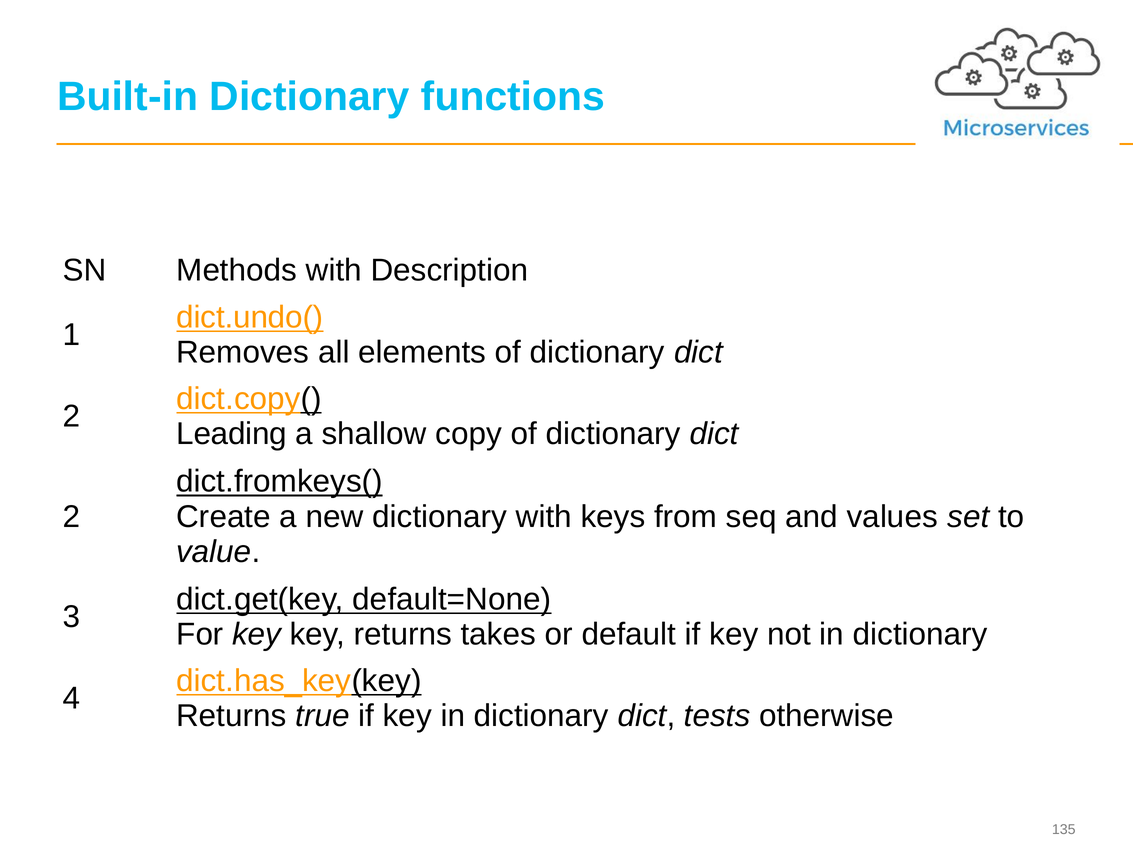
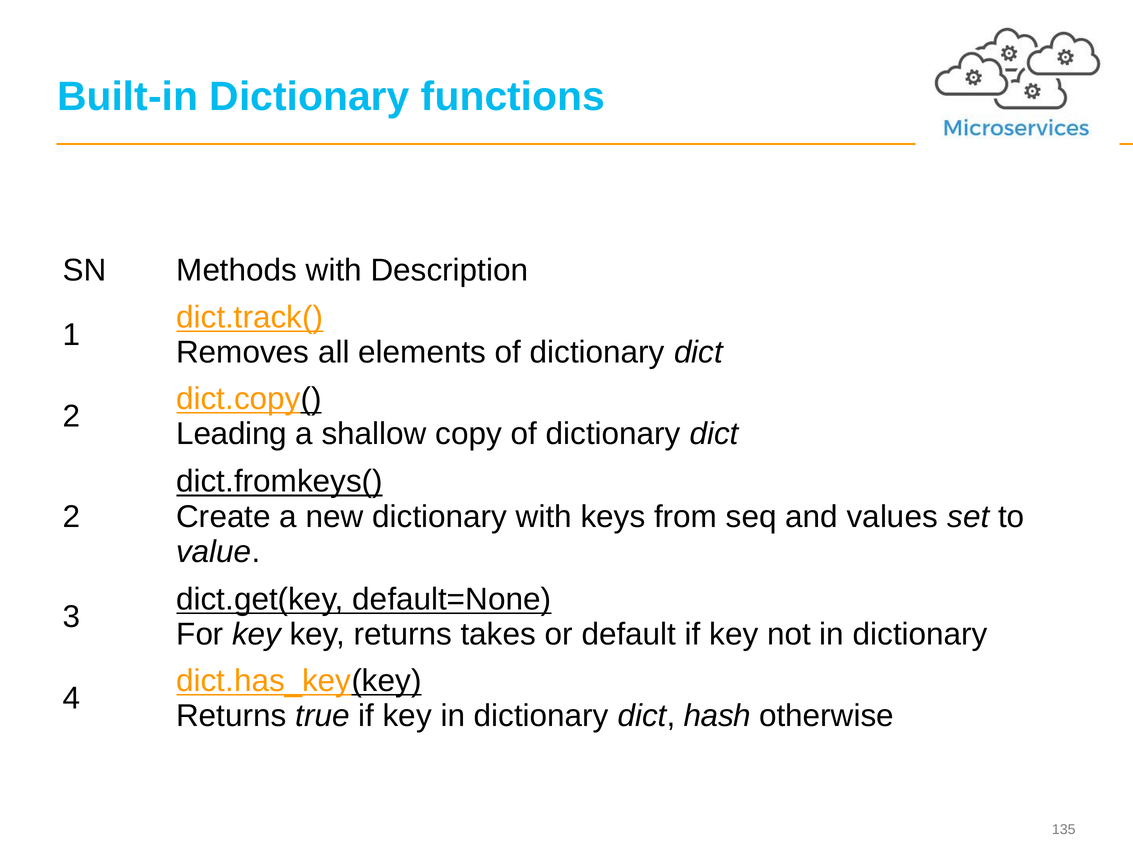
dict.undo(: dict.undo( -> dict.track(
tests: tests -> hash
